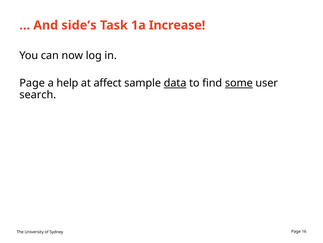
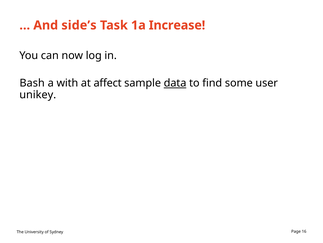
Page at (32, 83): Page -> Bash
help: help -> with
some underline: present -> none
search: search -> unikey
